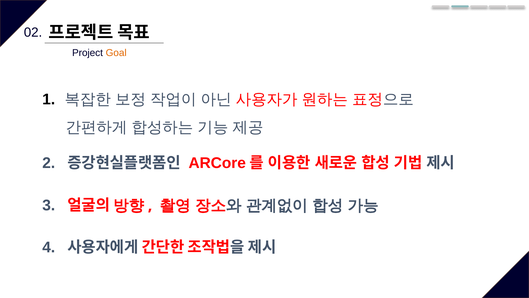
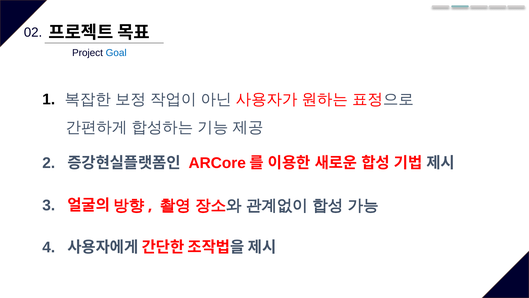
Goal colour: orange -> blue
